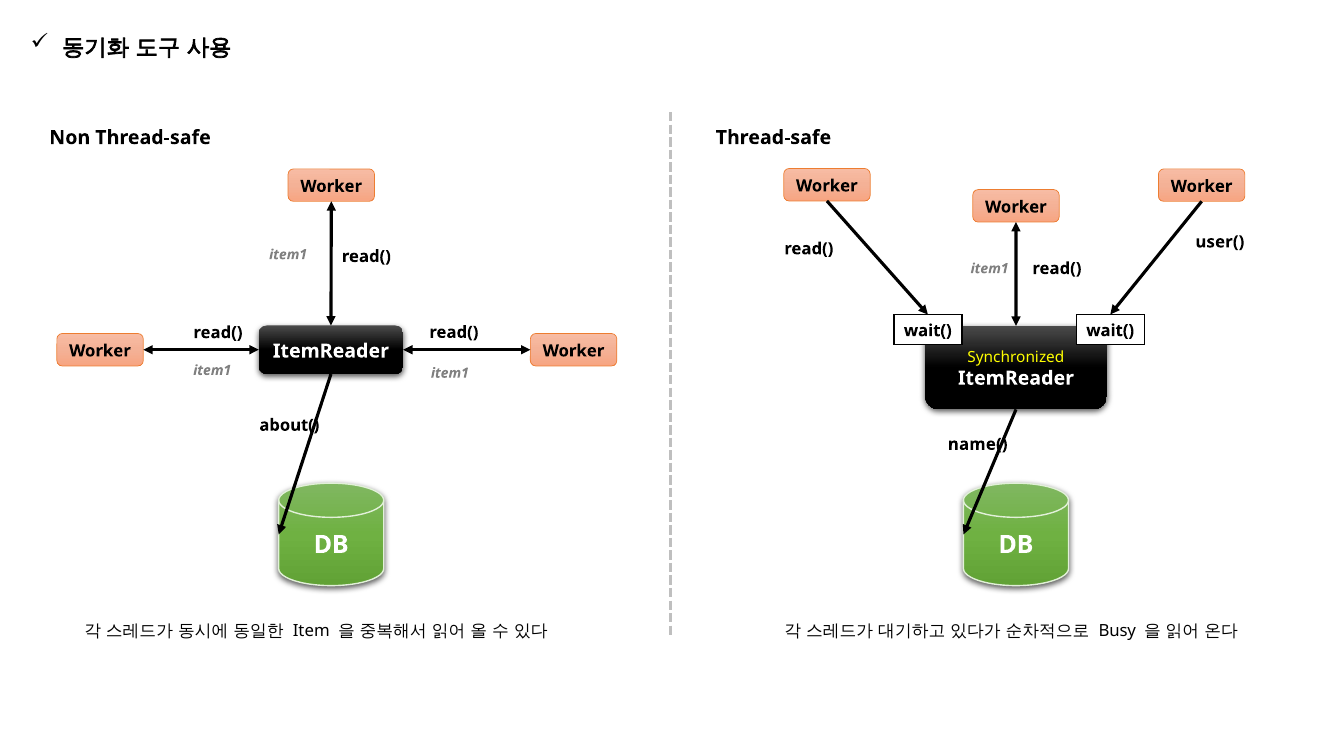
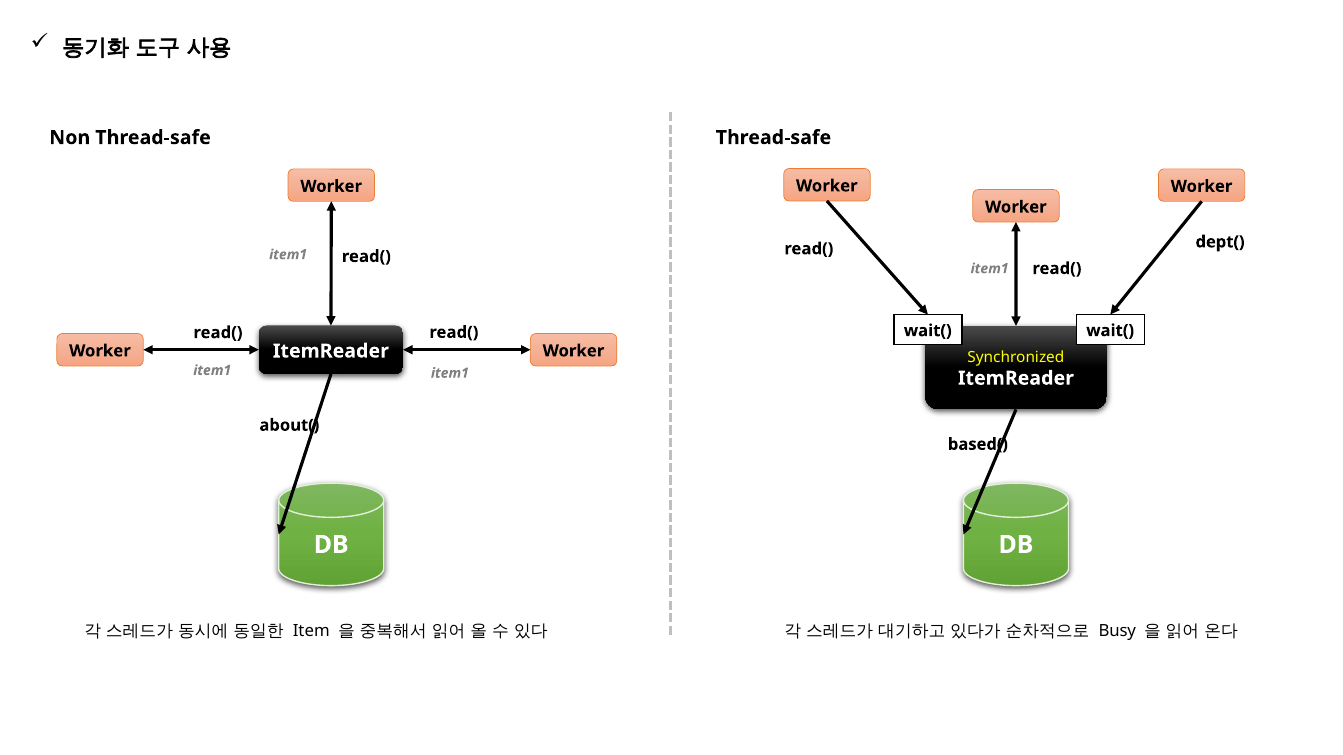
user(: user( -> dept(
name(: name( -> based(
